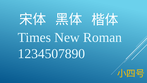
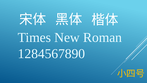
1234507890: 1234507890 -> 1284567890
